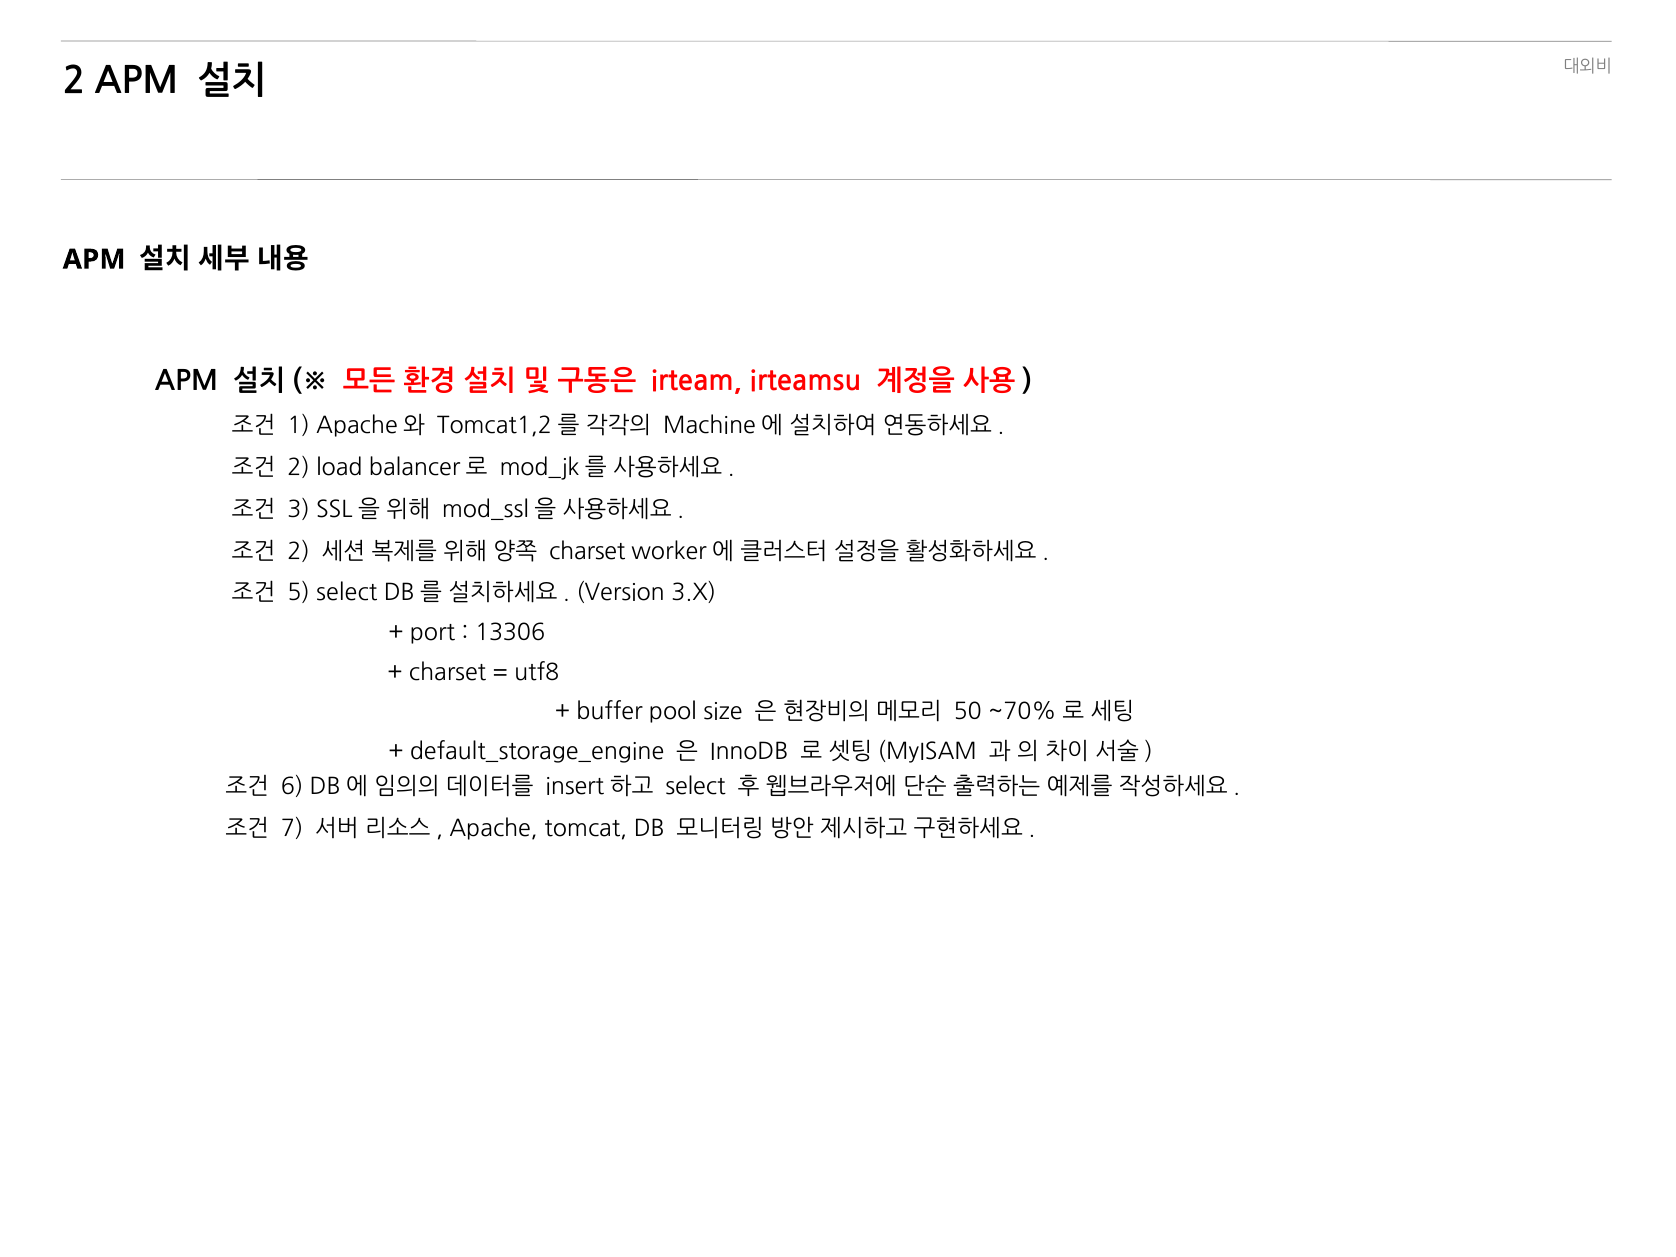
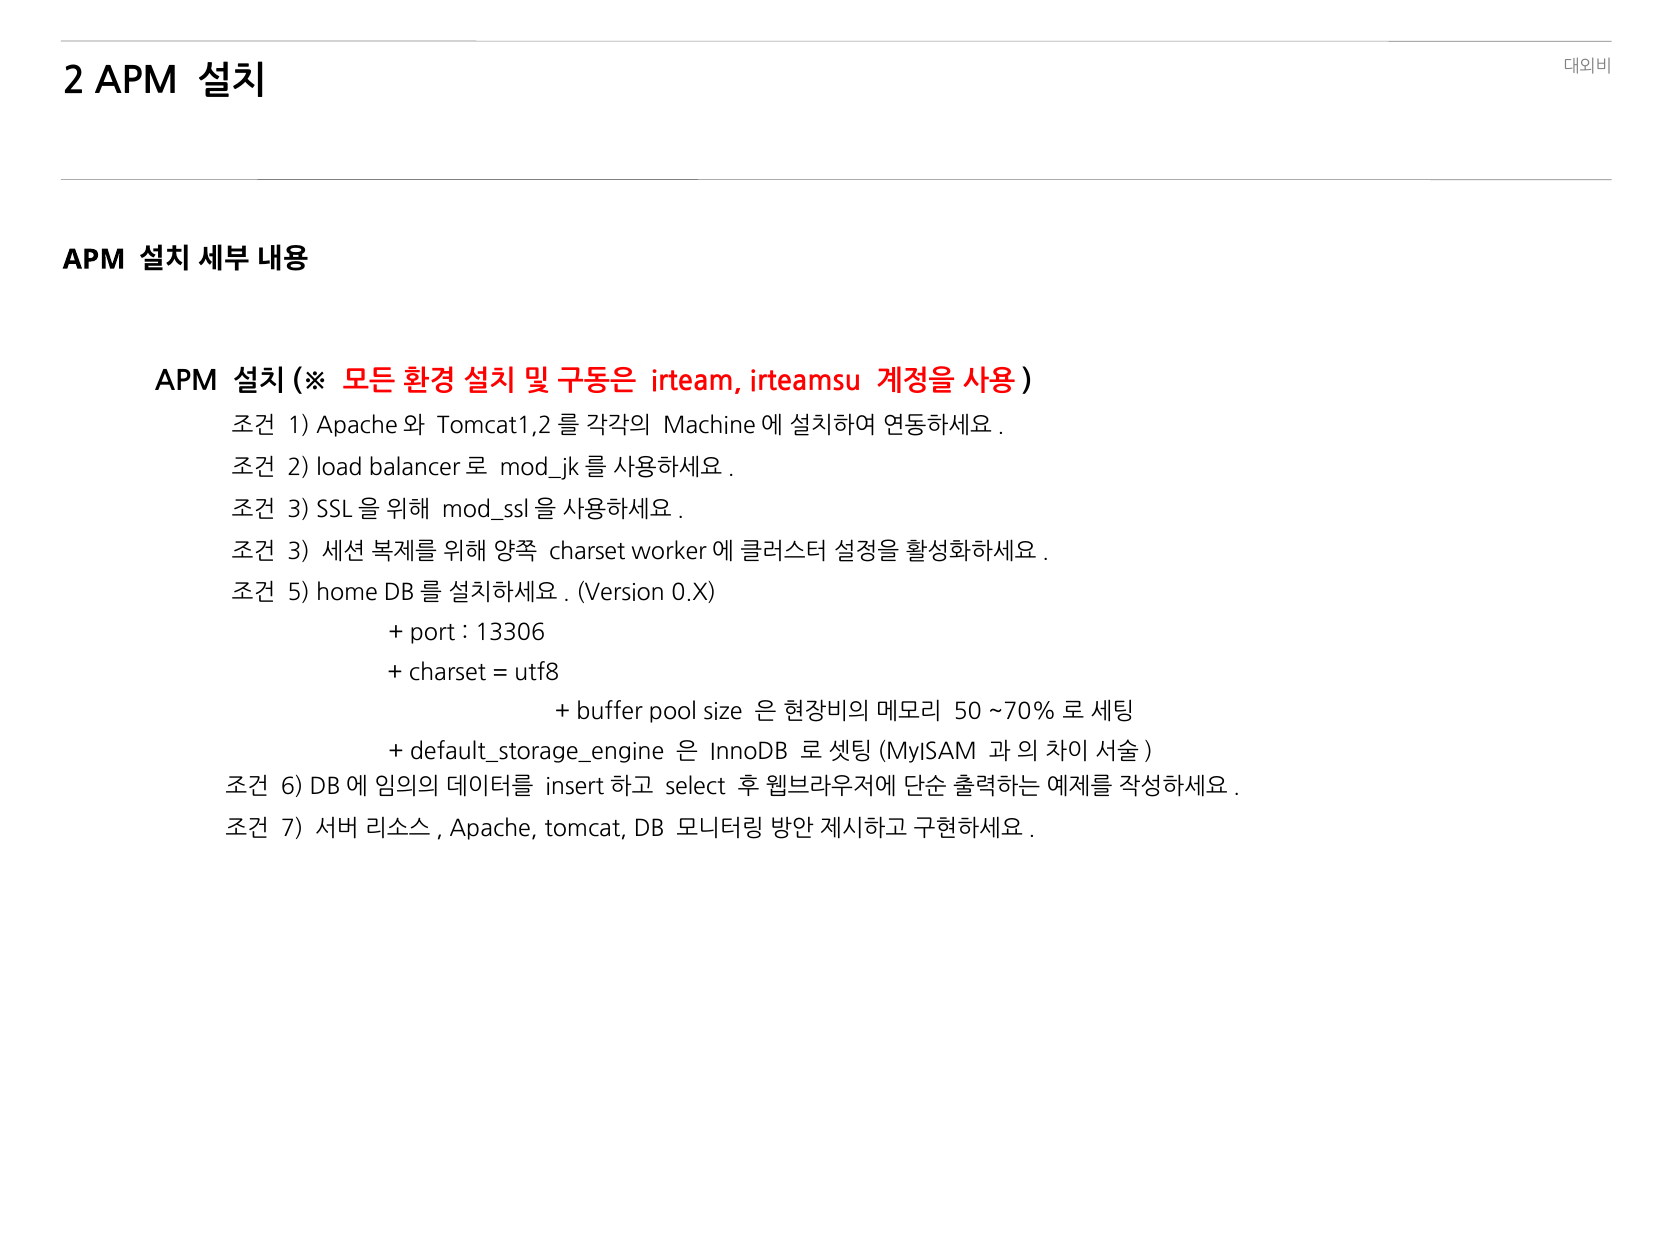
2 at (299, 551): 2 -> 3
5 select: select -> home
3.X: 3.X -> 0.X
